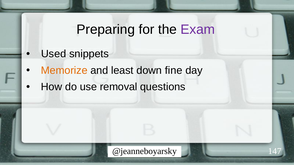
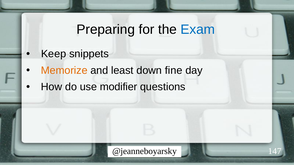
Exam colour: purple -> blue
Used: Used -> Keep
removal: removal -> modifier
